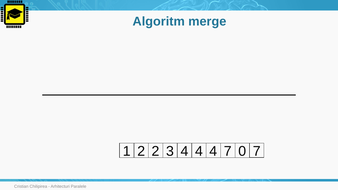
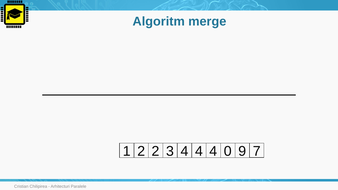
4 7: 7 -> 0
0: 0 -> 9
